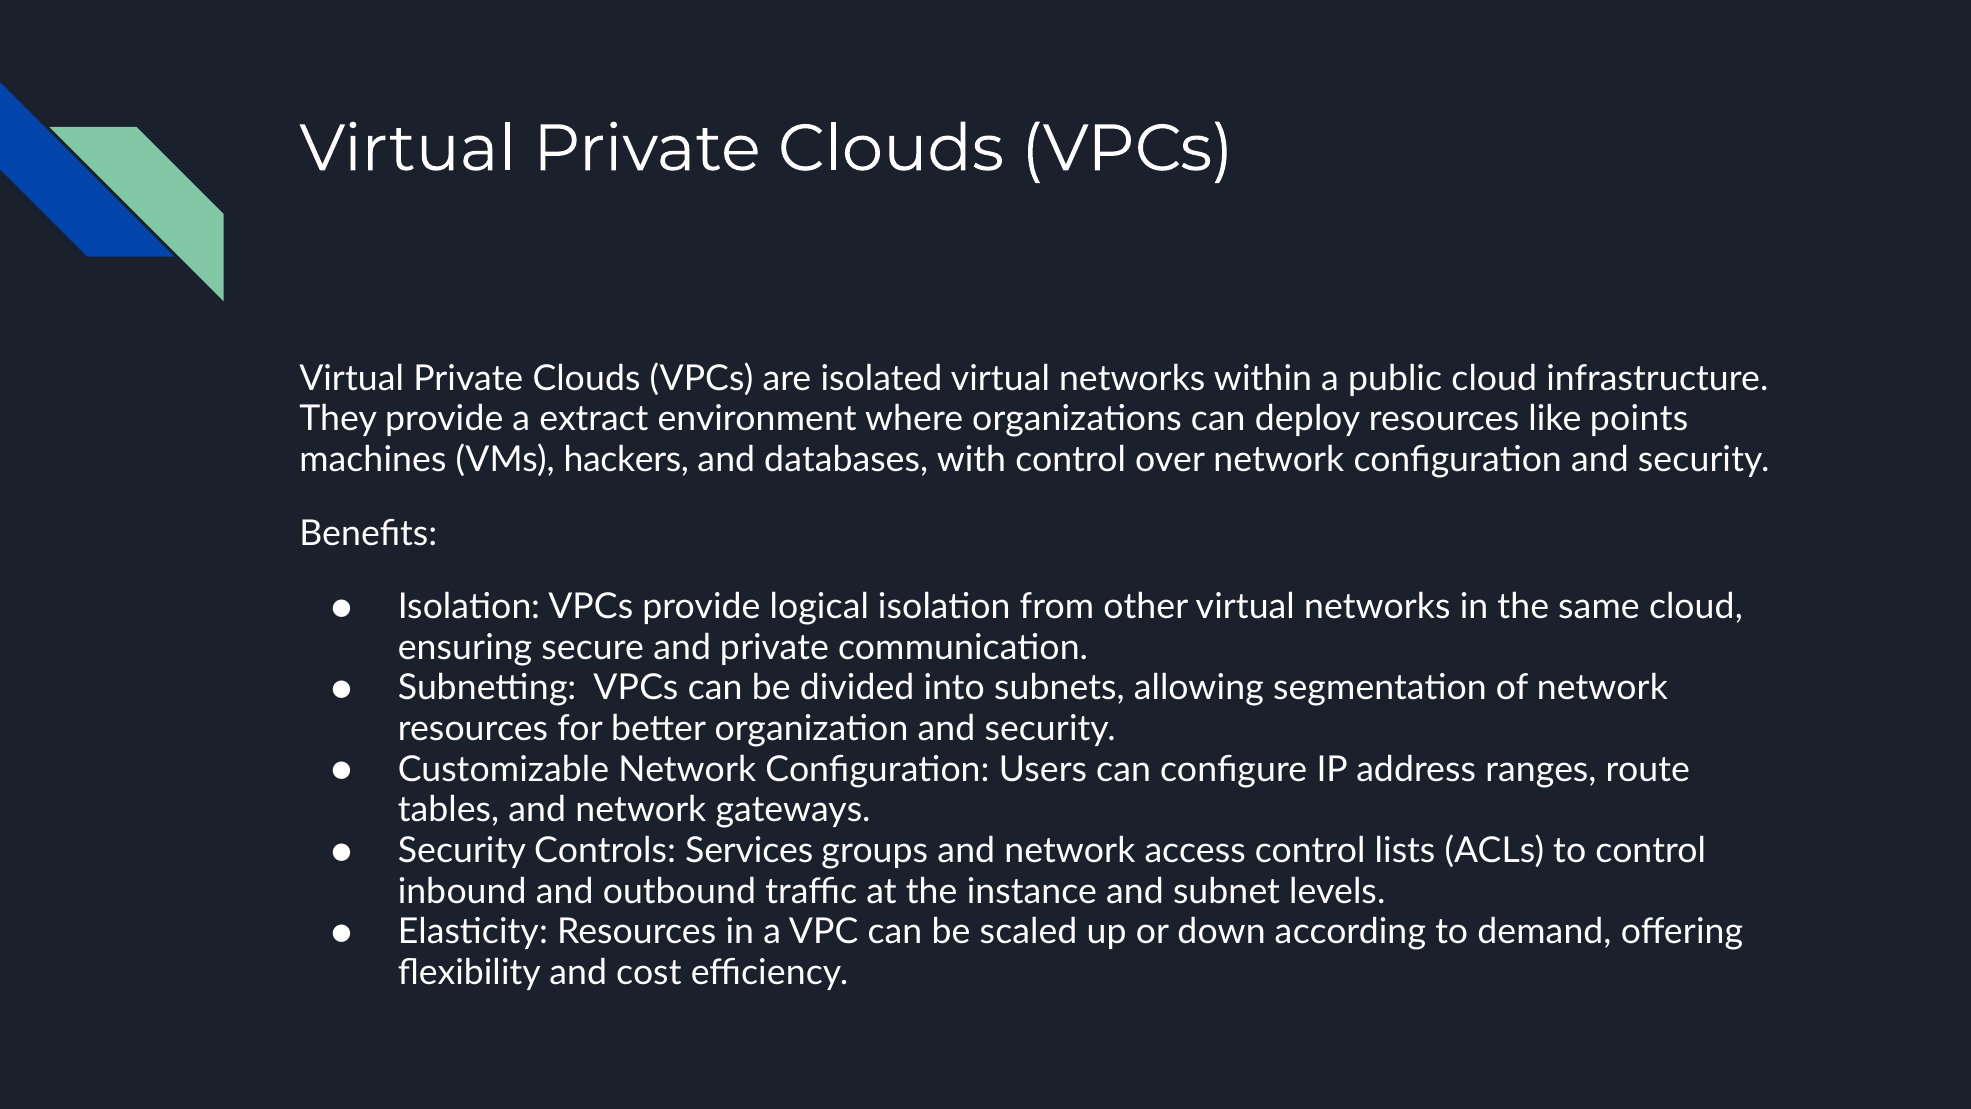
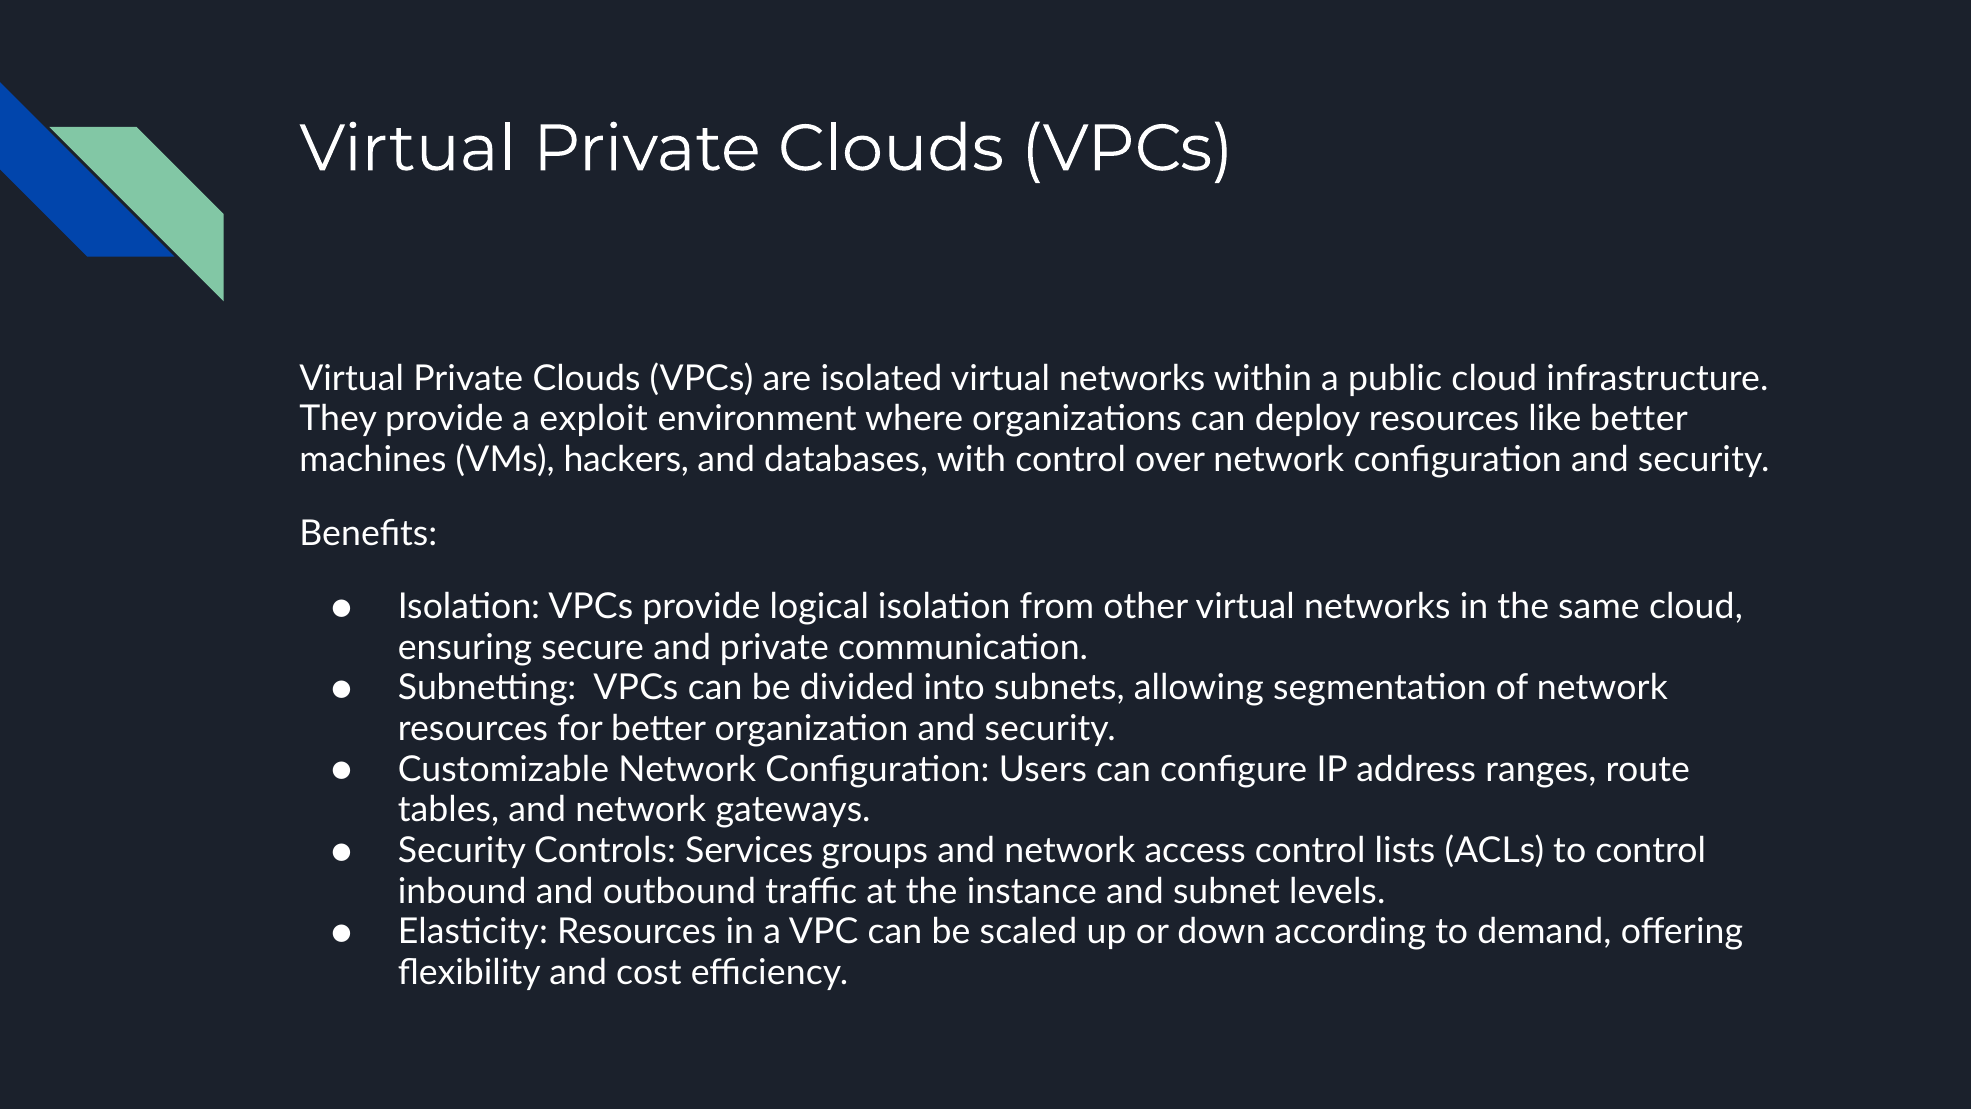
extract: extract -> exploit
like points: points -> better
